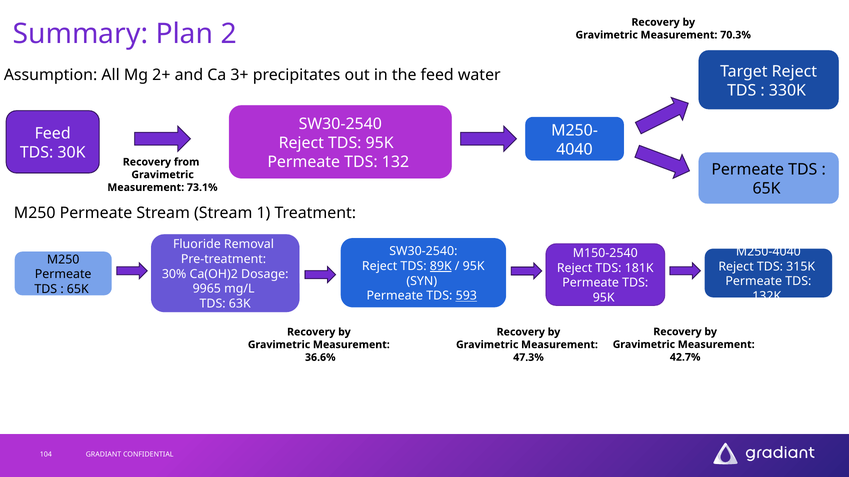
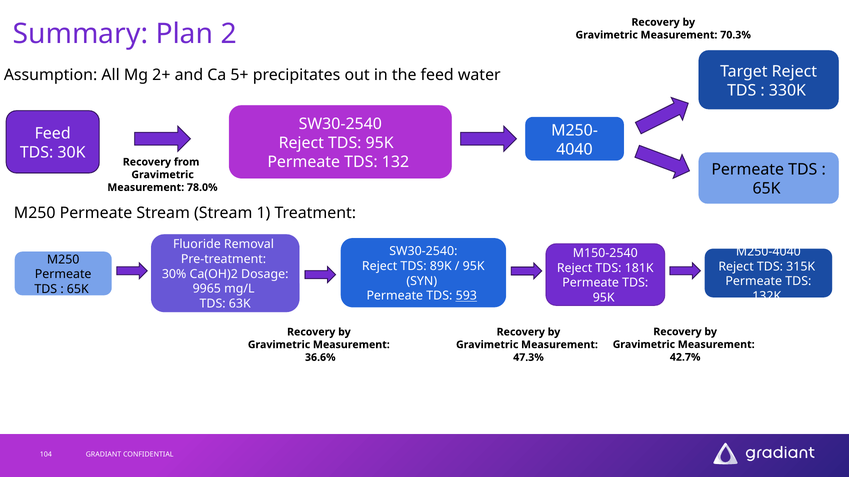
3+: 3+ -> 5+
73.1%: 73.1% -> 78.0%
89K underline: present -> none
